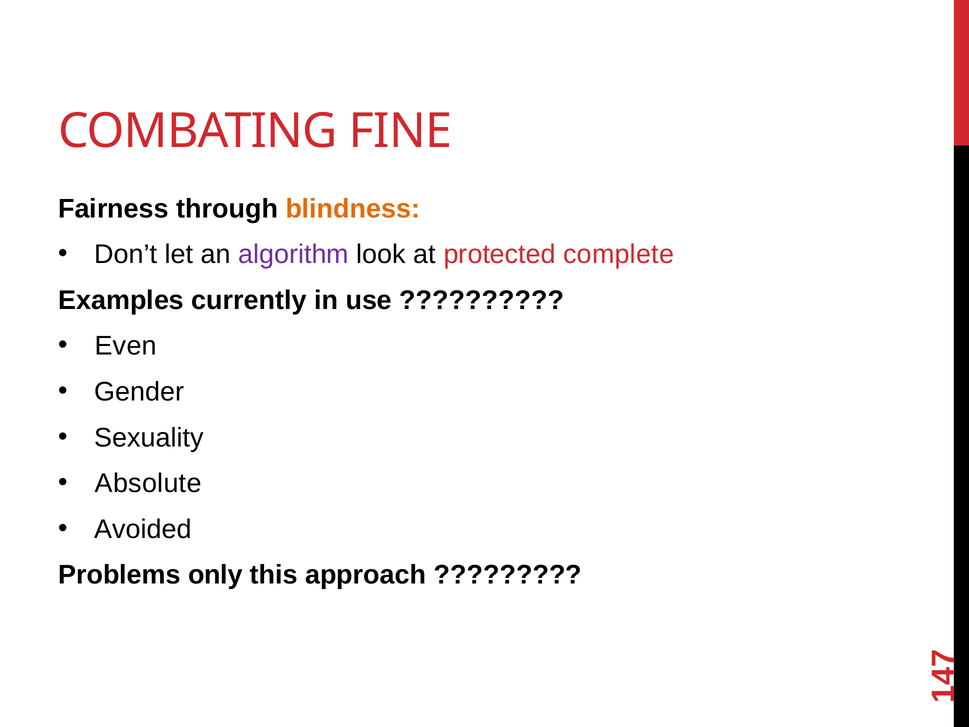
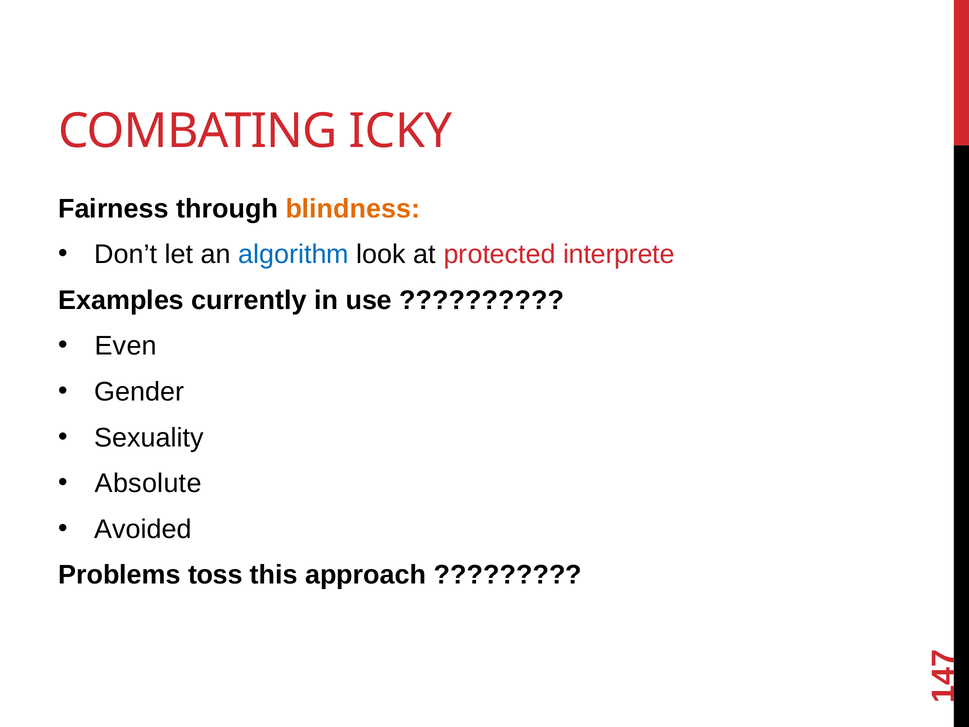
FINE: FINE -> ICKY
algorithm colour: purple -> blue
complete: complete -> interprete
only: only -> toss
